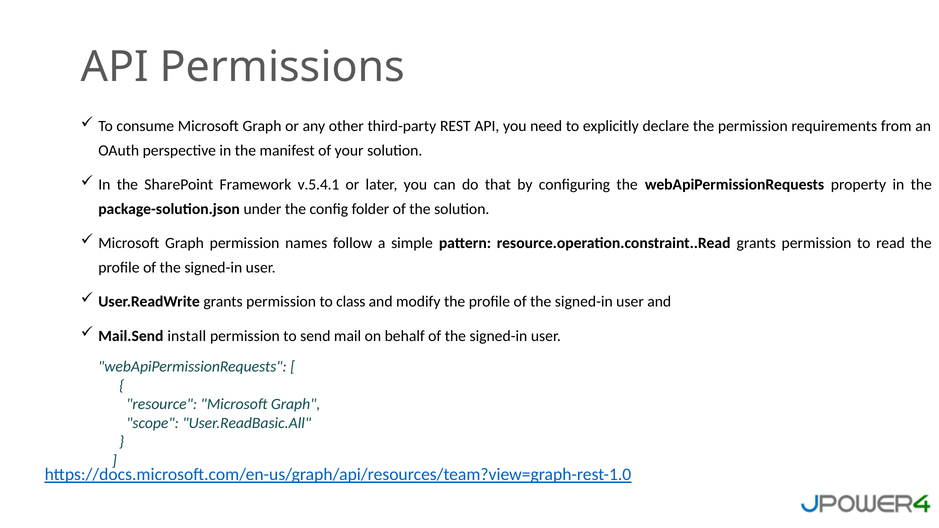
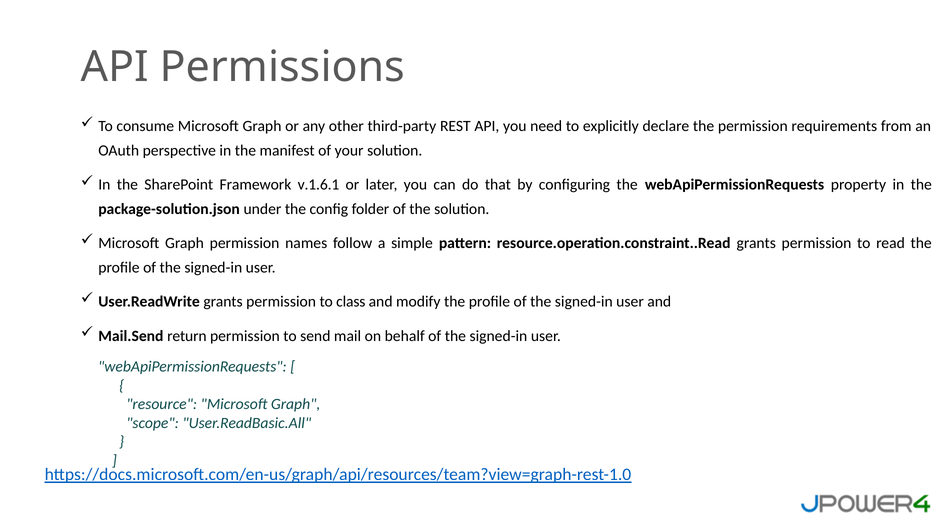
v.5.4.1: v.5.4.1 -> v.1.6.1
install: install -> return
